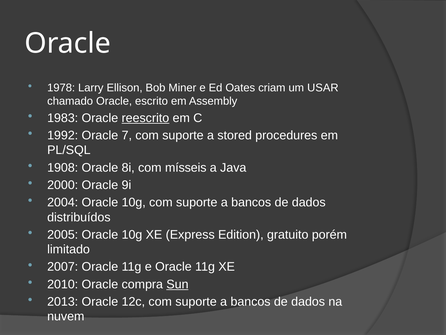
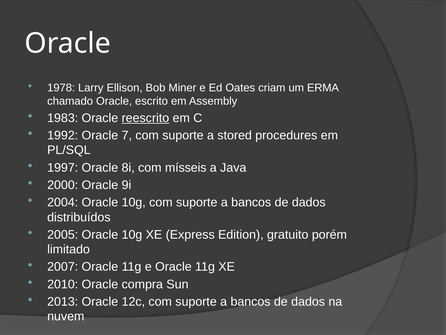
USAR: USAR -> ERMA
1908: 1908 -> 1997
Sun underline: present -> none
